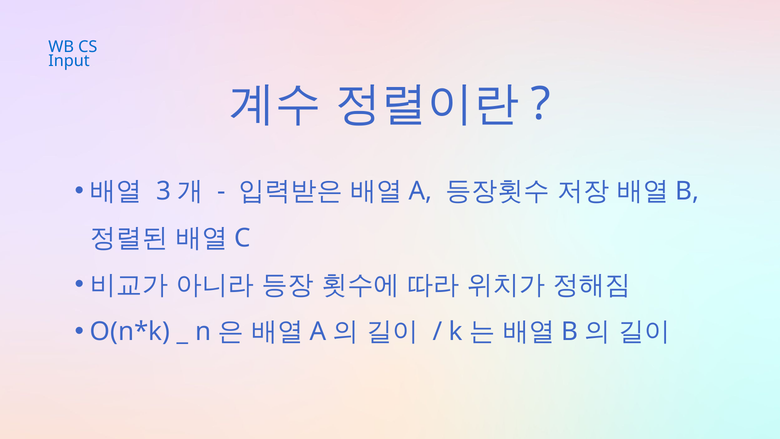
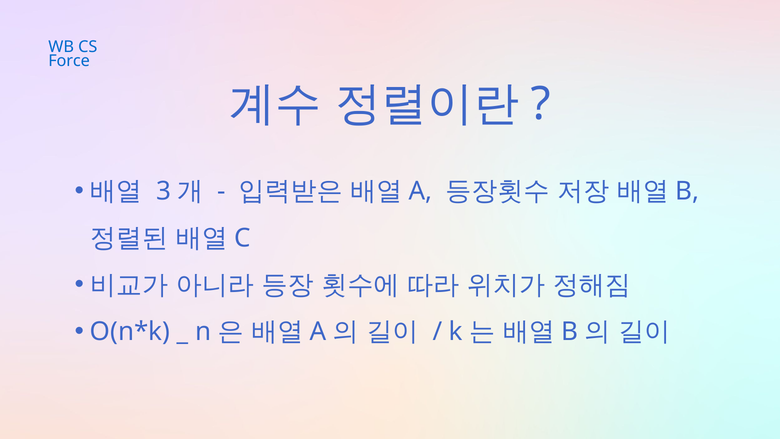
Input: Input -> Force
